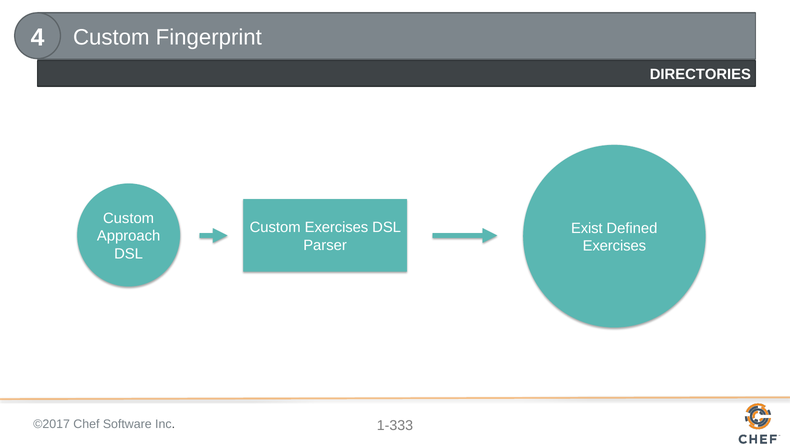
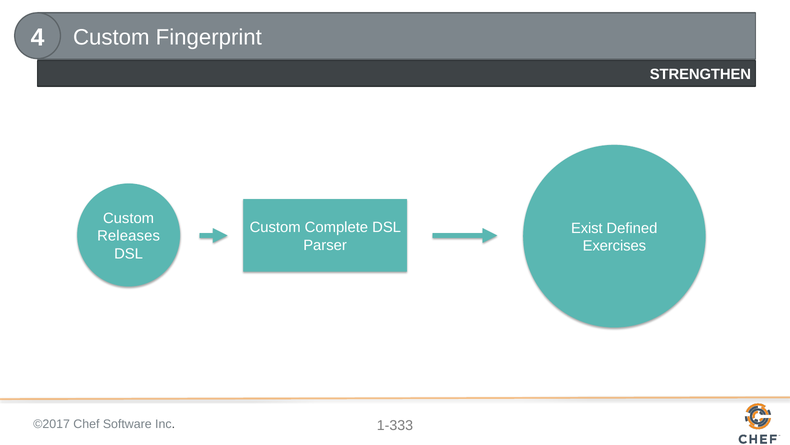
DIRECTORIES: DIRECTORIES -> STRENGTHEN
Custom Exercises: Exercises -> Complete
Approach: Approach -> Releases
